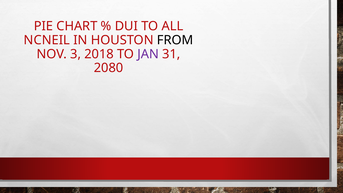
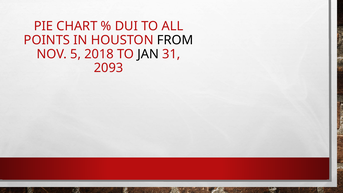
NCNEIL: NCNEIL -> POINTS
3: 3 -> 5
JAN colour: purple -> black
2080: 2080 -> 2093
